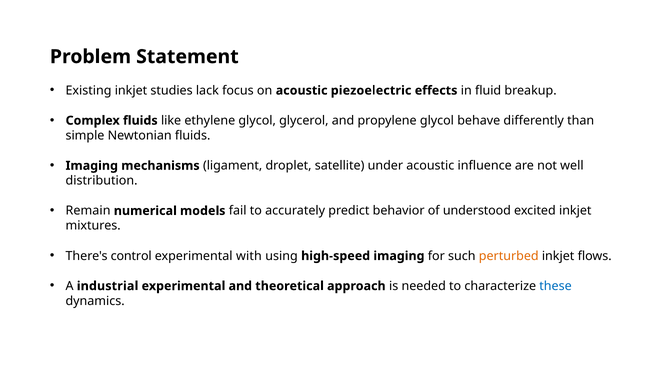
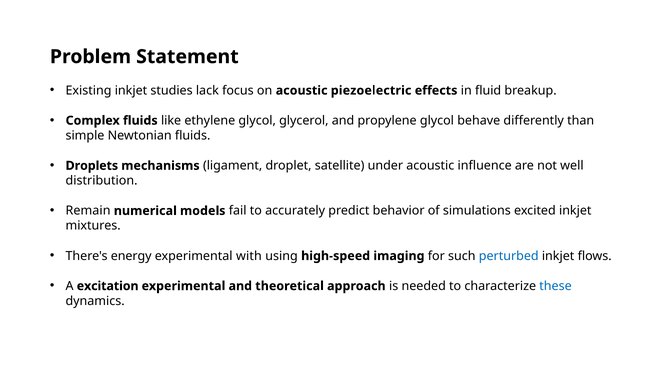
Imaging at (92, 166): Imaging -> Droplets
understood: understood -> simulations
control: control -> energy
perturbed colour: orange -> blue
industrial: industrial -> excitation
